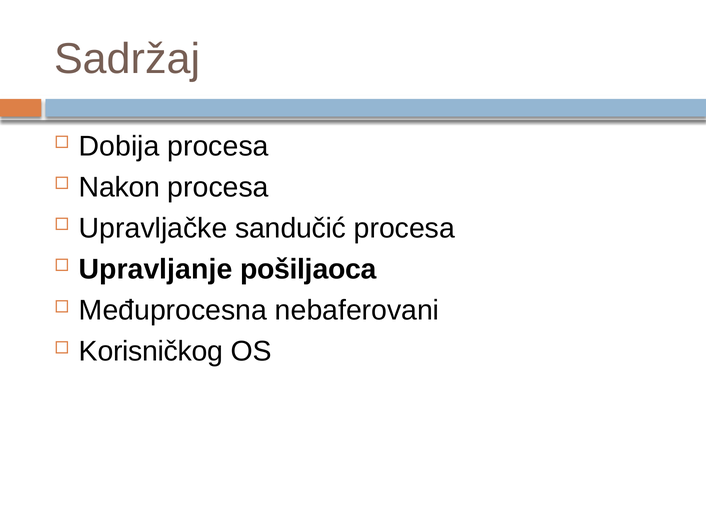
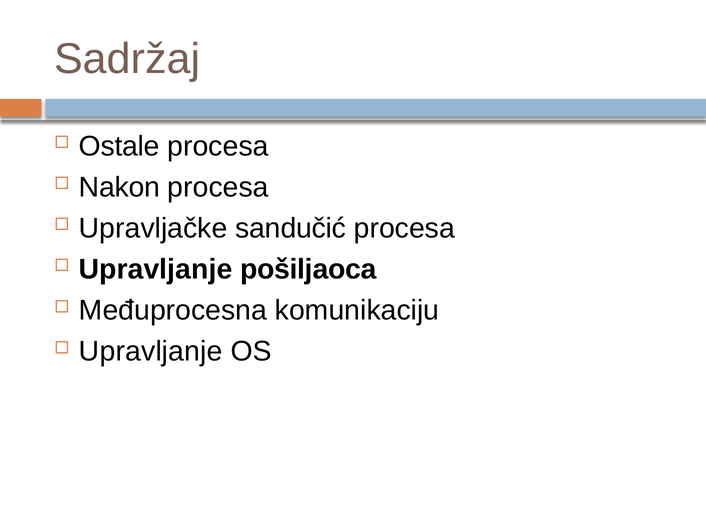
Dobija: Dobija -> Ostale
nebaferovani: nebaferovani -> komunikaciju
Korisničkog at (151, 351): Korisničkog -> Upravljanje
